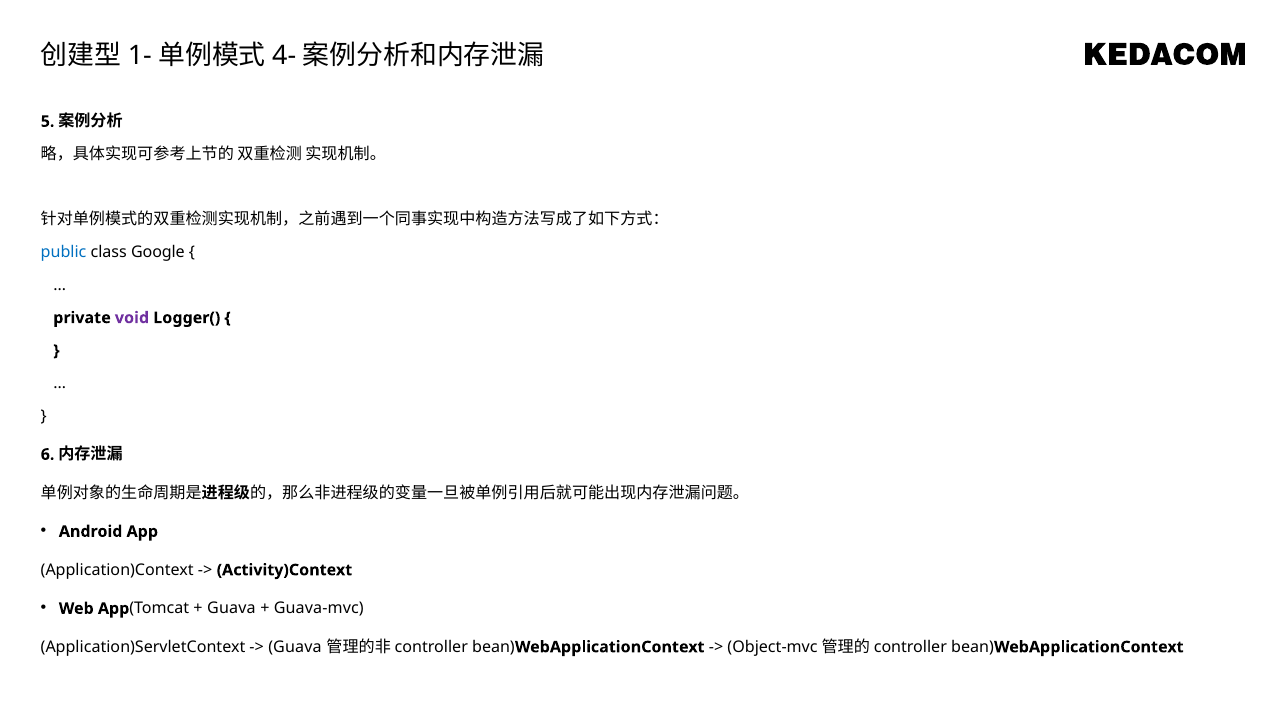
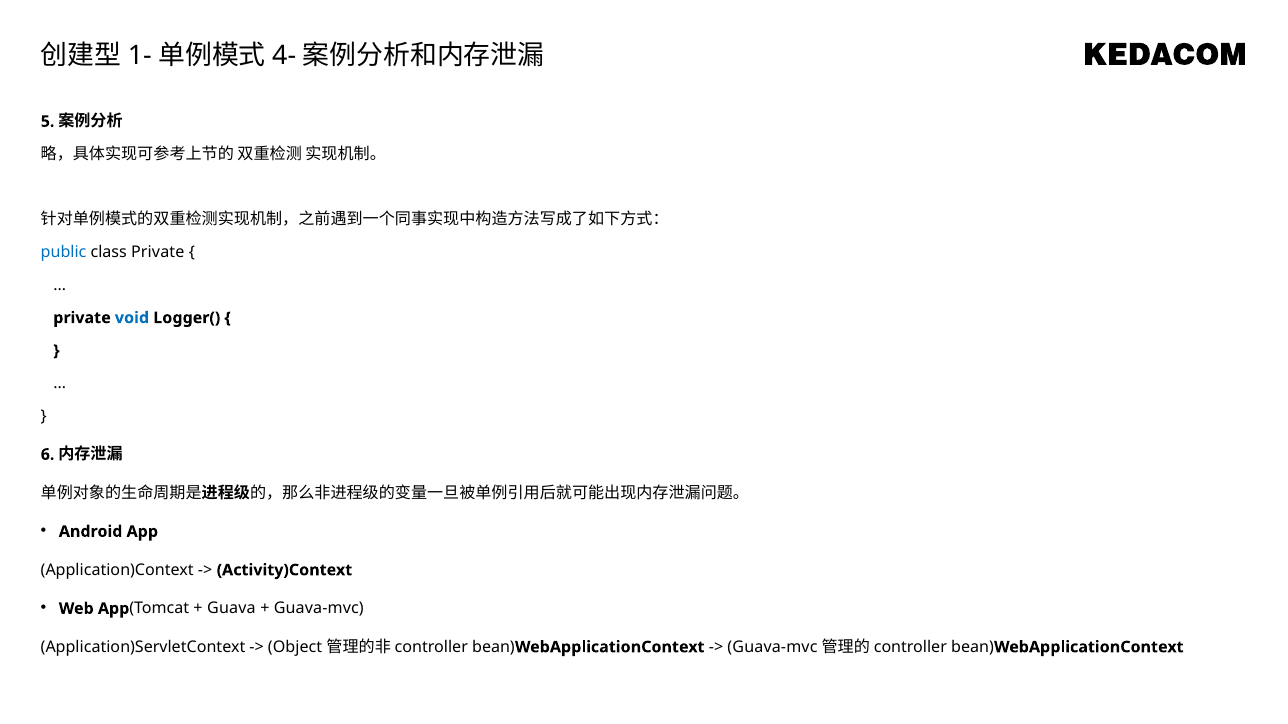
class Google: Google -> Private
void colour: purple -> blue
Guava at (295, 647): Guava -> Object
Object-mvc at (773, 647): Object-mvc -> Guava-mvc
